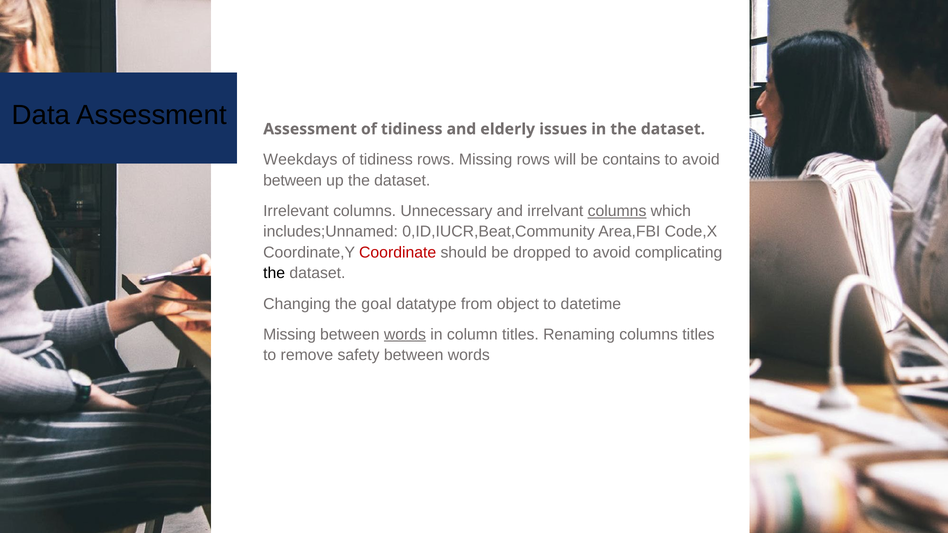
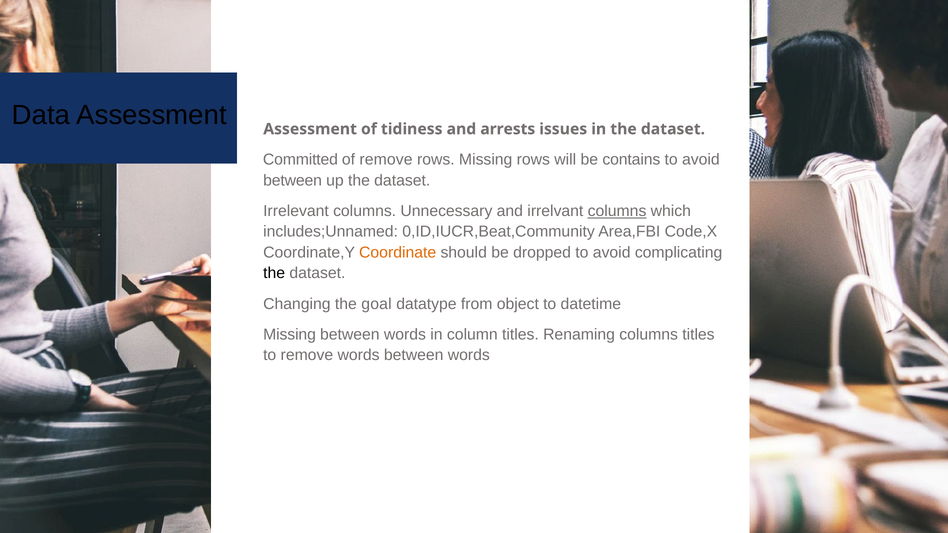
elderly: elderly -> arrests
Weekdays: Weekdays -> Committed
tidiness at (386, 160): tidiness -> remove
Coordinate colour: red -> orange
words at (405, 335) underline: present -> none
remove safety: safety -> words
